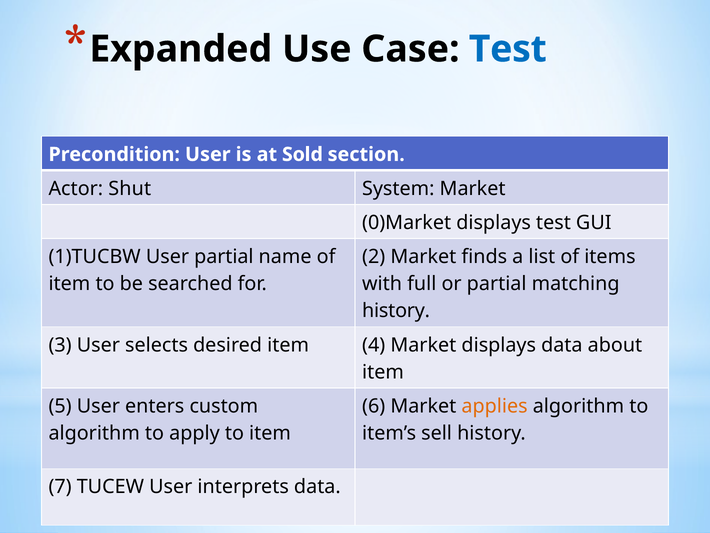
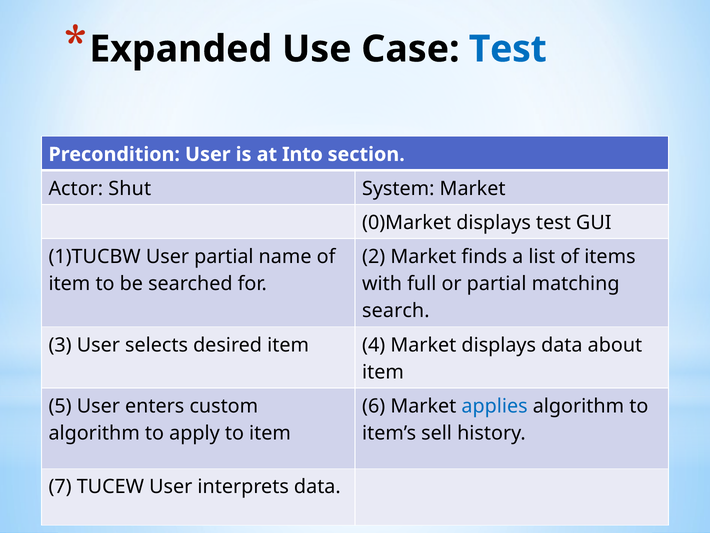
Sold: Sold -> Into
history at (396, 311): history -> search
applies colour: orange -> blue
